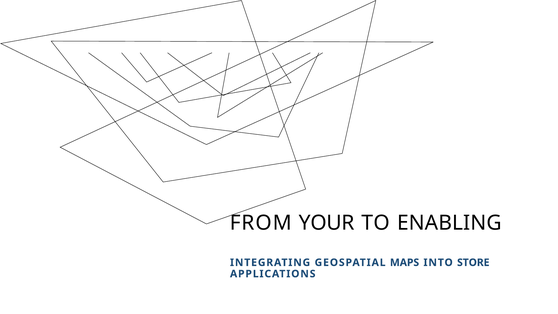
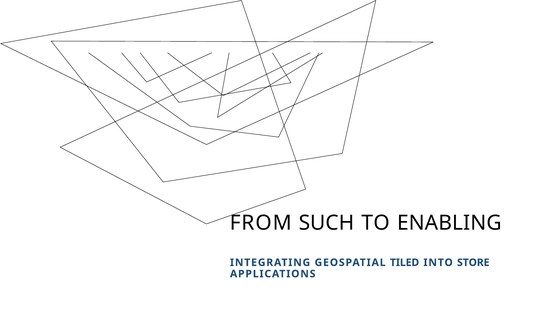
YOUR: YOUR -> SUCH
MAPS: MAPS -> TILED
